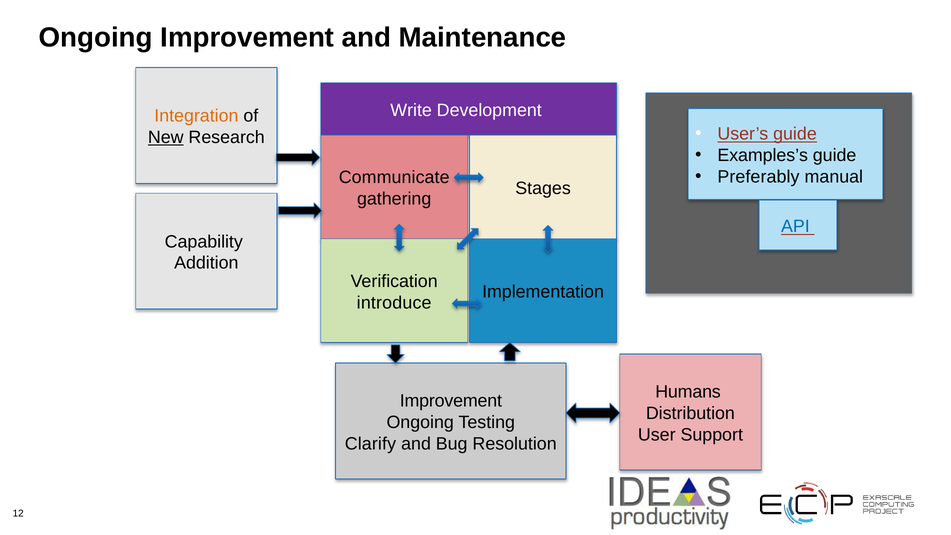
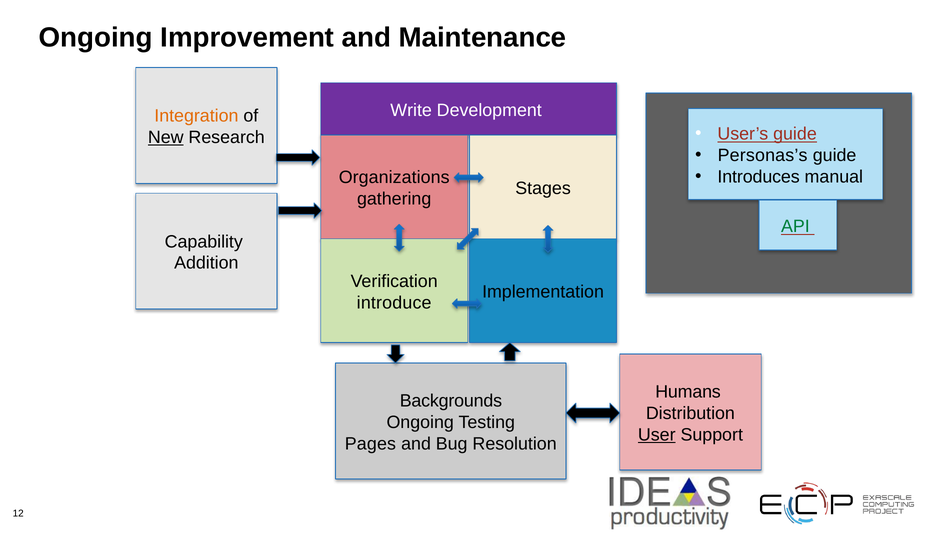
Examples’s: Examples’s -> Personas’s
Preferably: Preferably -> Introduces
Communicate: Communicate -> Organizations
API colour: blue -> green
Improvement at (451, 401): Improvement -> Backgrounds
User underline: none -> present
Clarify: Clarify -> Pages
